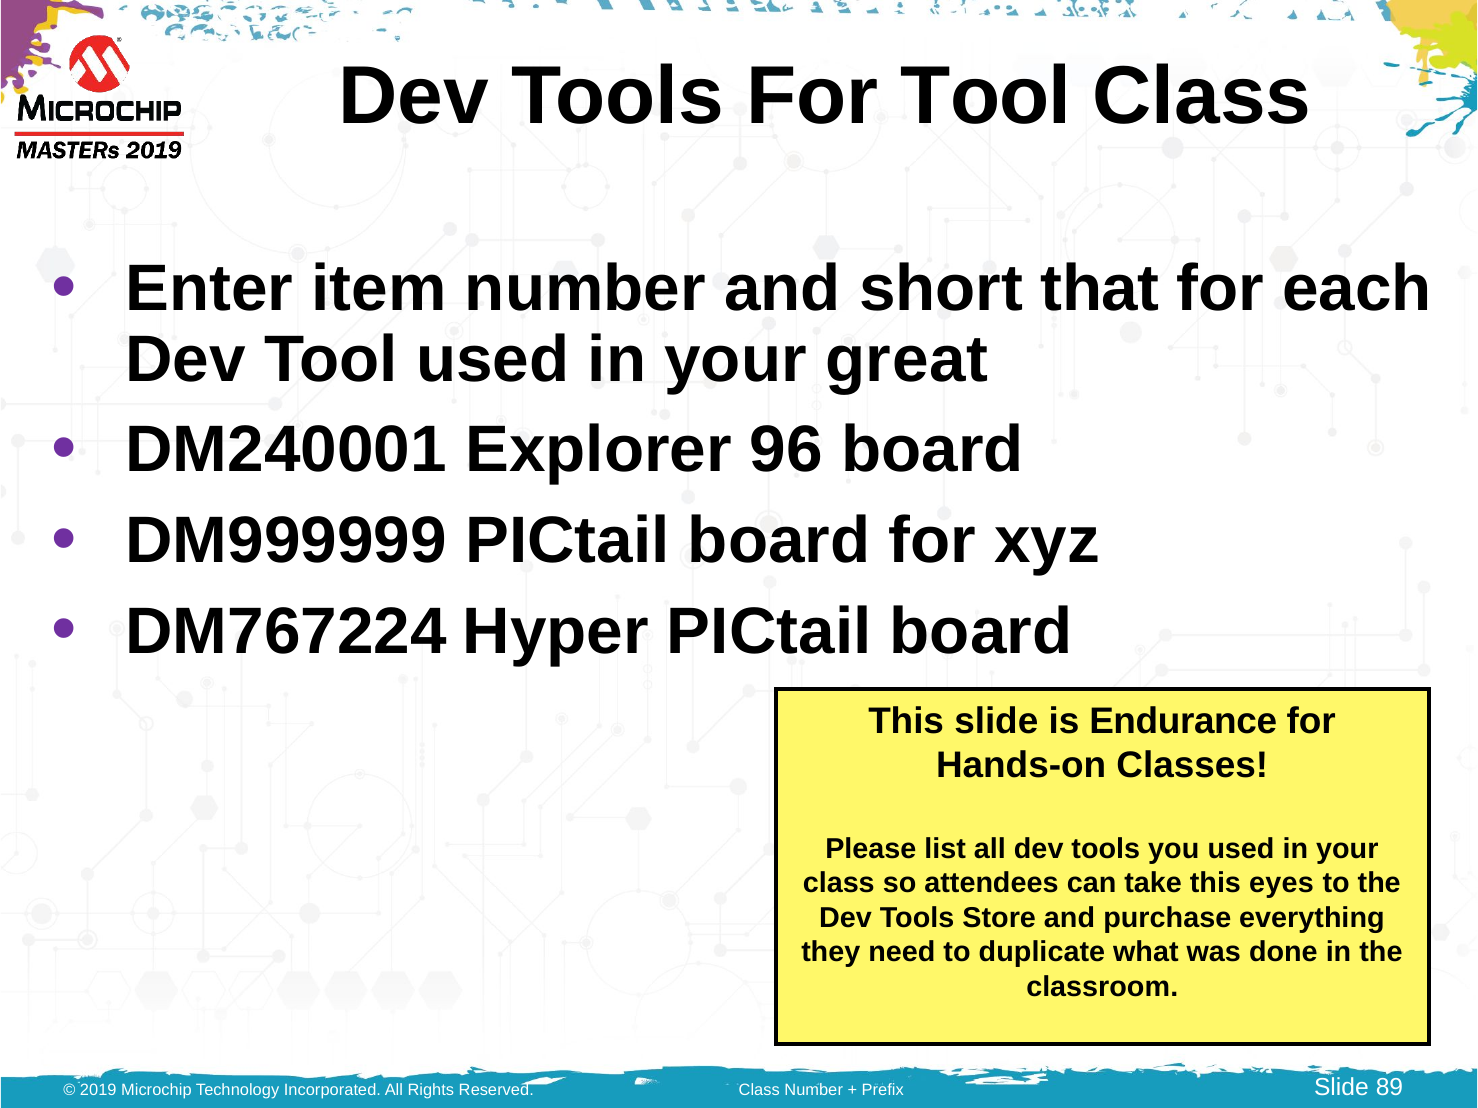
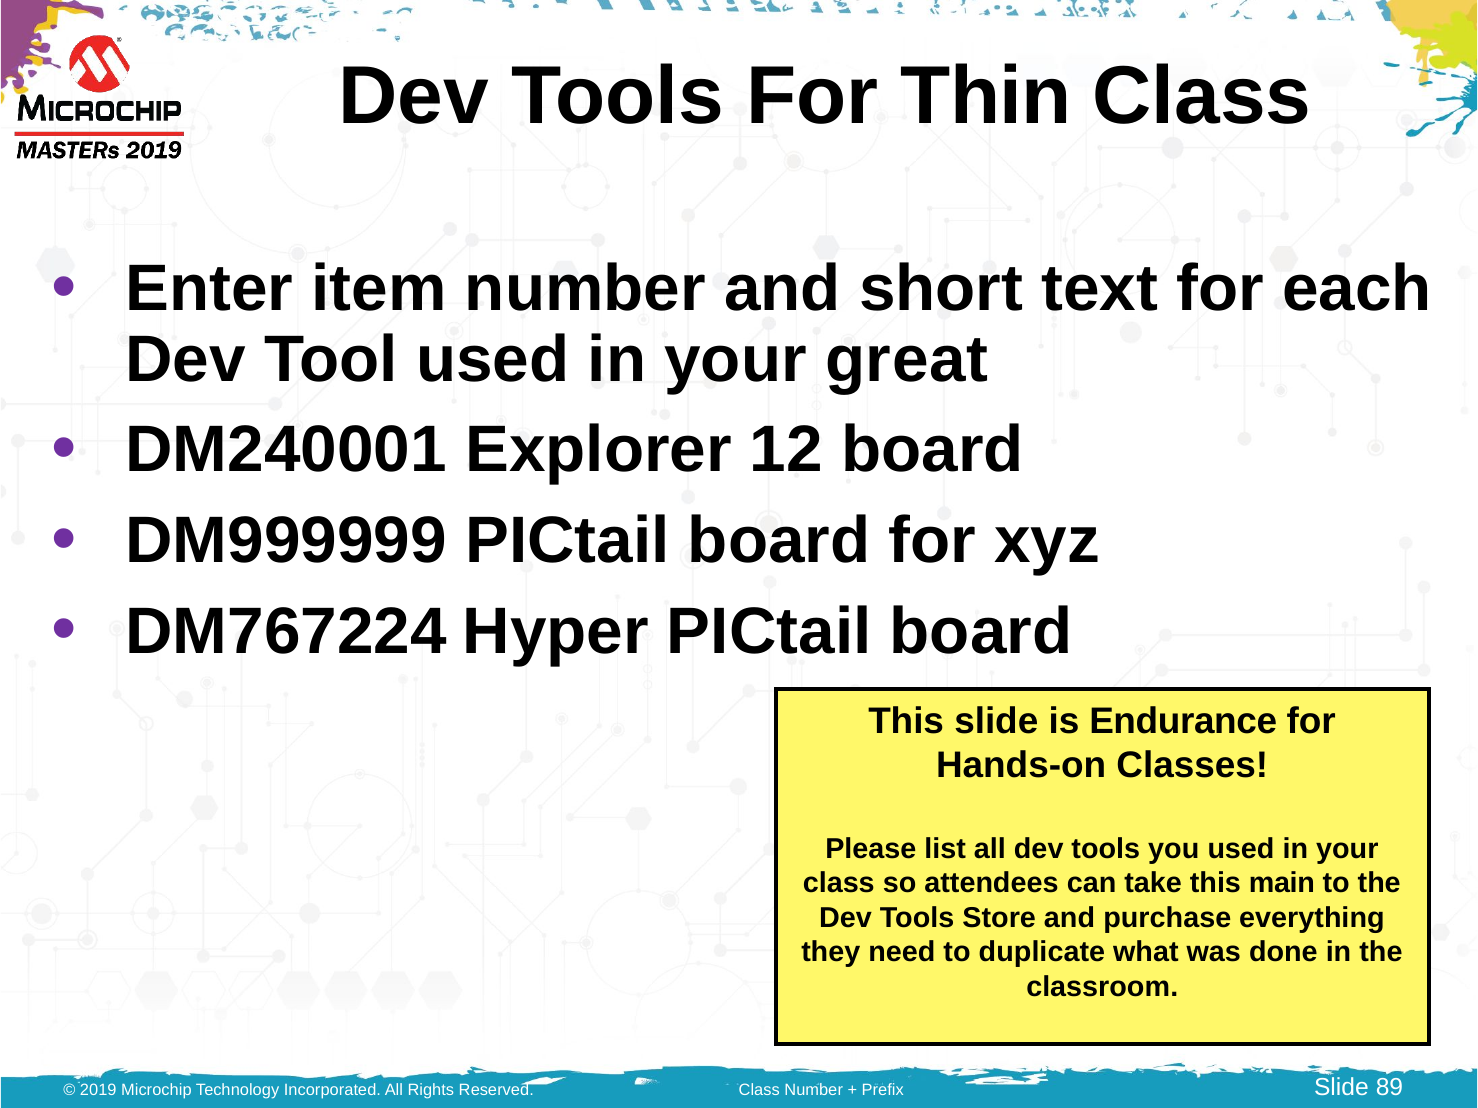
For Tool: Tool -> Thin
that: that -> text
96: 96 -> 12
eyes: eyes -> main
